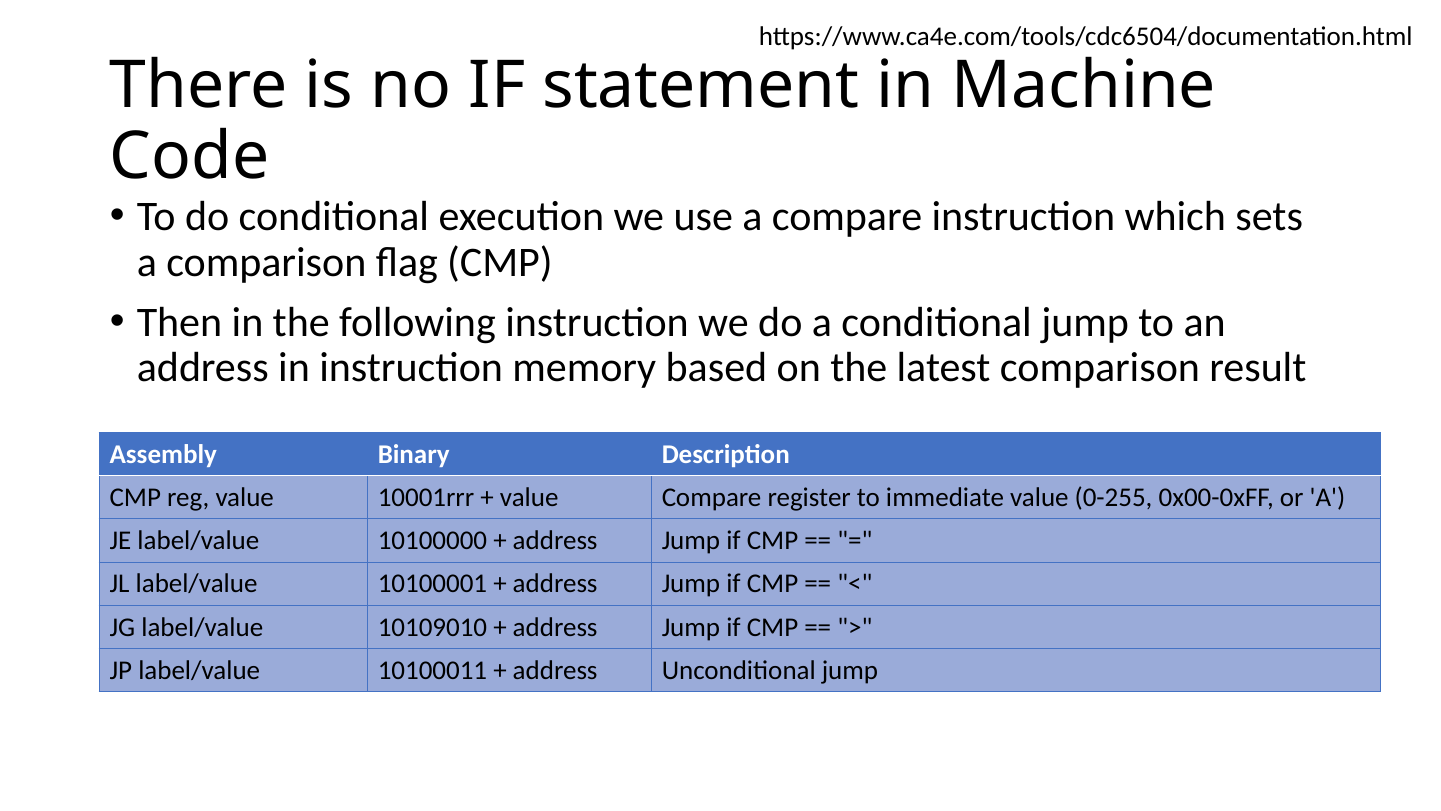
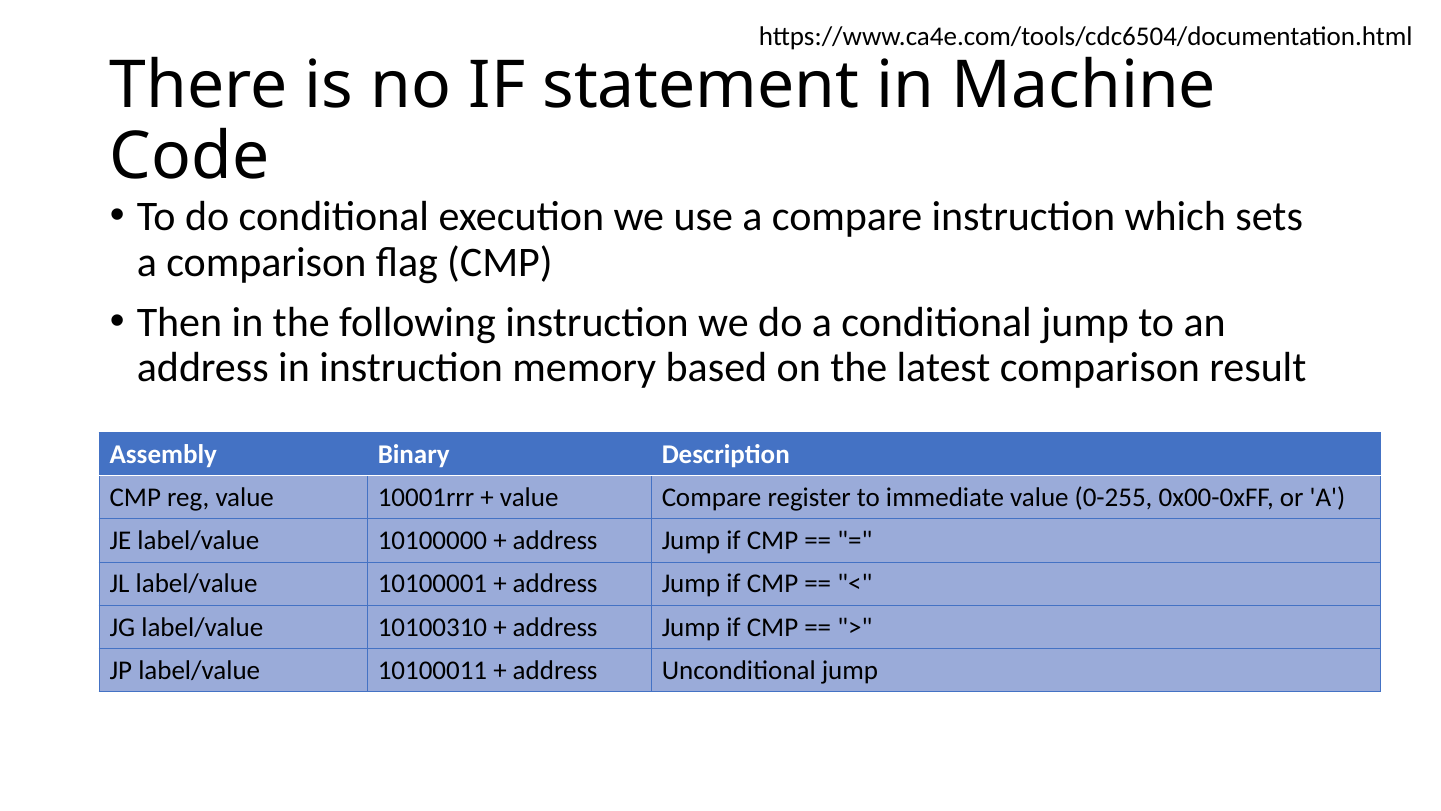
10109010: 10109010 -> 10100310
